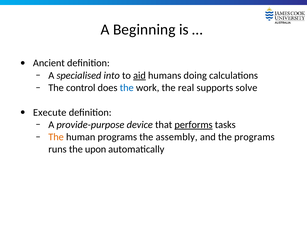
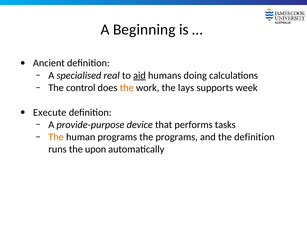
into: into -> real
the at (127, 87) colour: blue -> orange
real: real -> lays
solve: solve -> week
performs underline: present -> none
the assembly: assembly -> programs
the programs: programs -> definition
